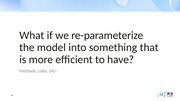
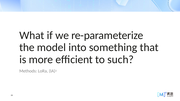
have: have -> such
